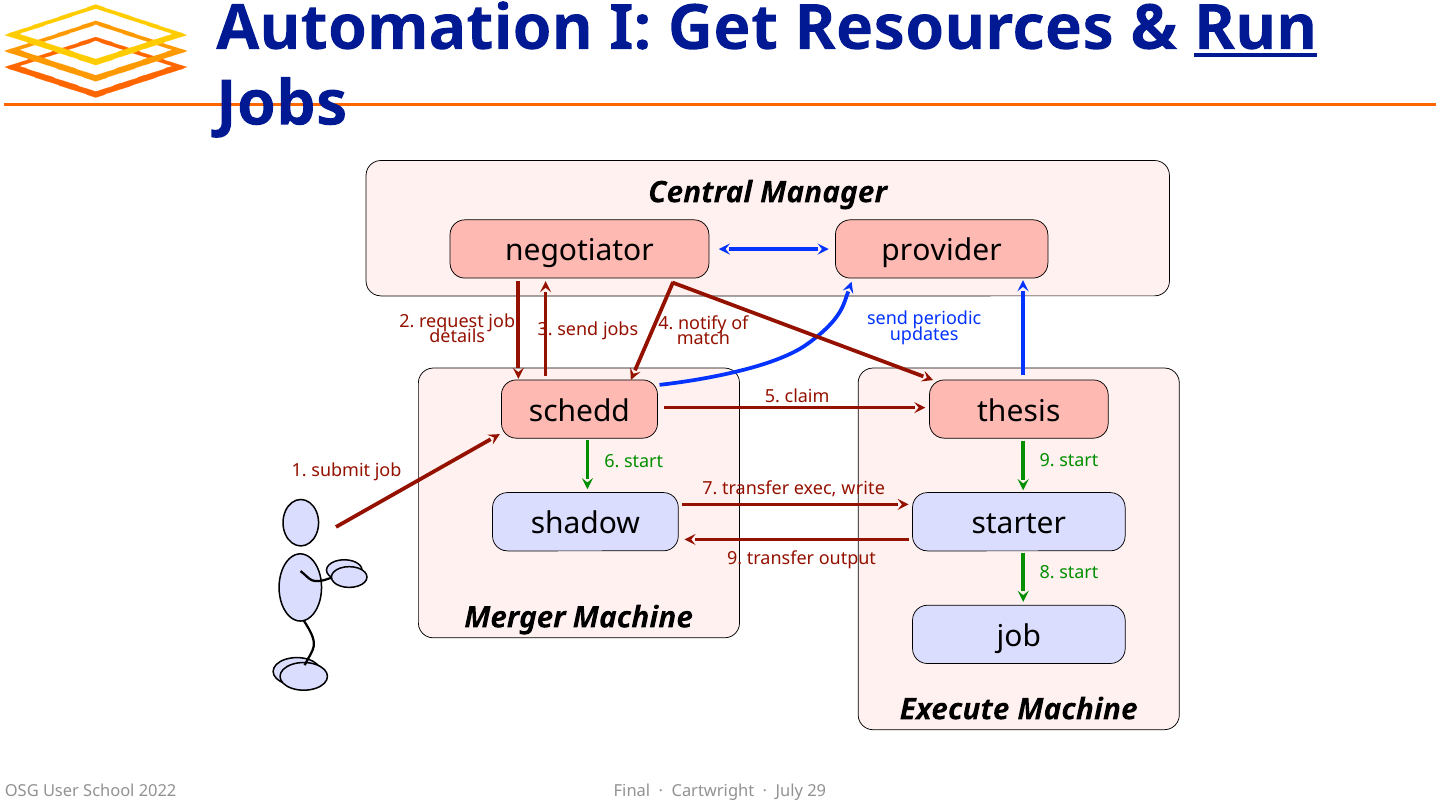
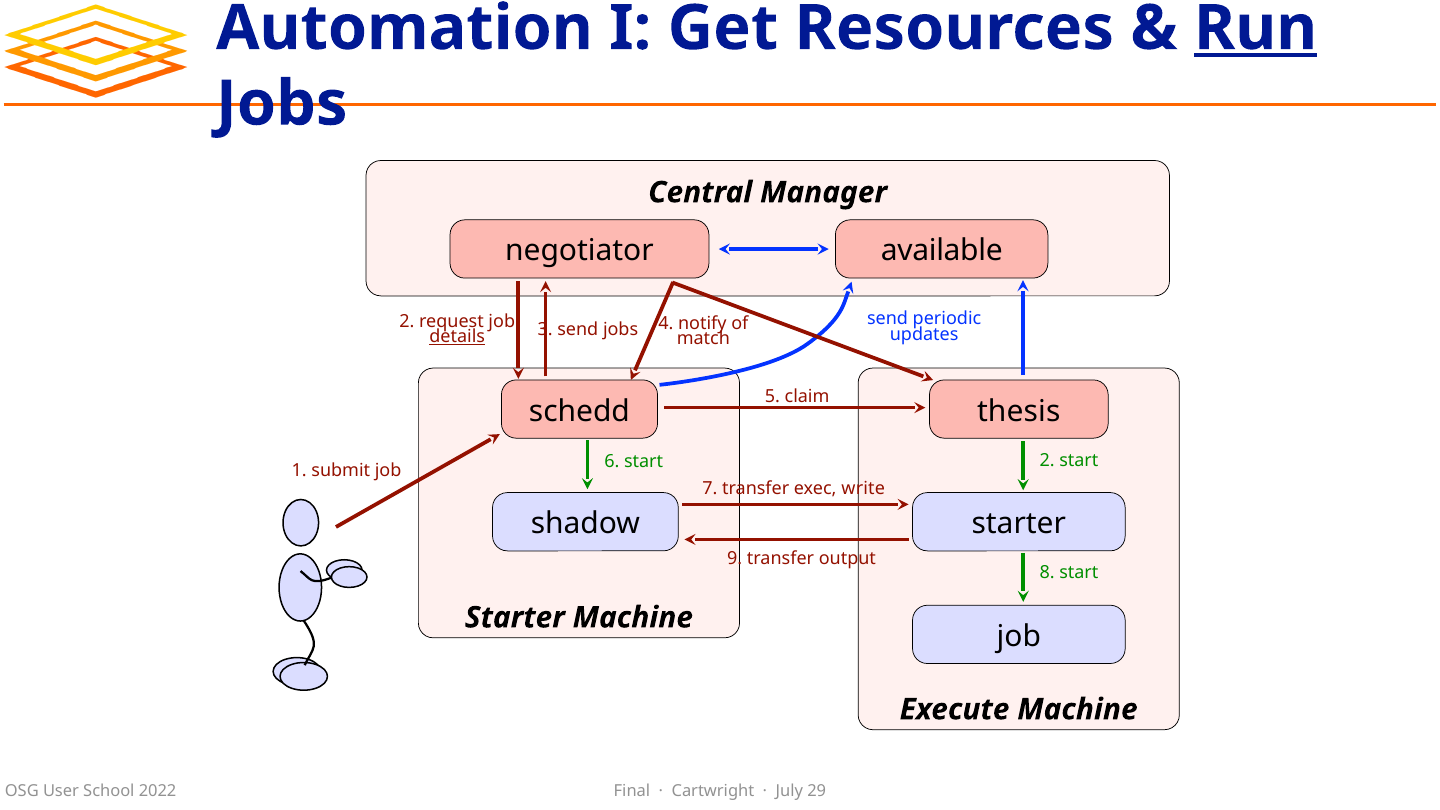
provider: provider -> available
details underline: none -> present
start 9: 9 -> 2
Merger at (515, 618): Merger -> Starter
